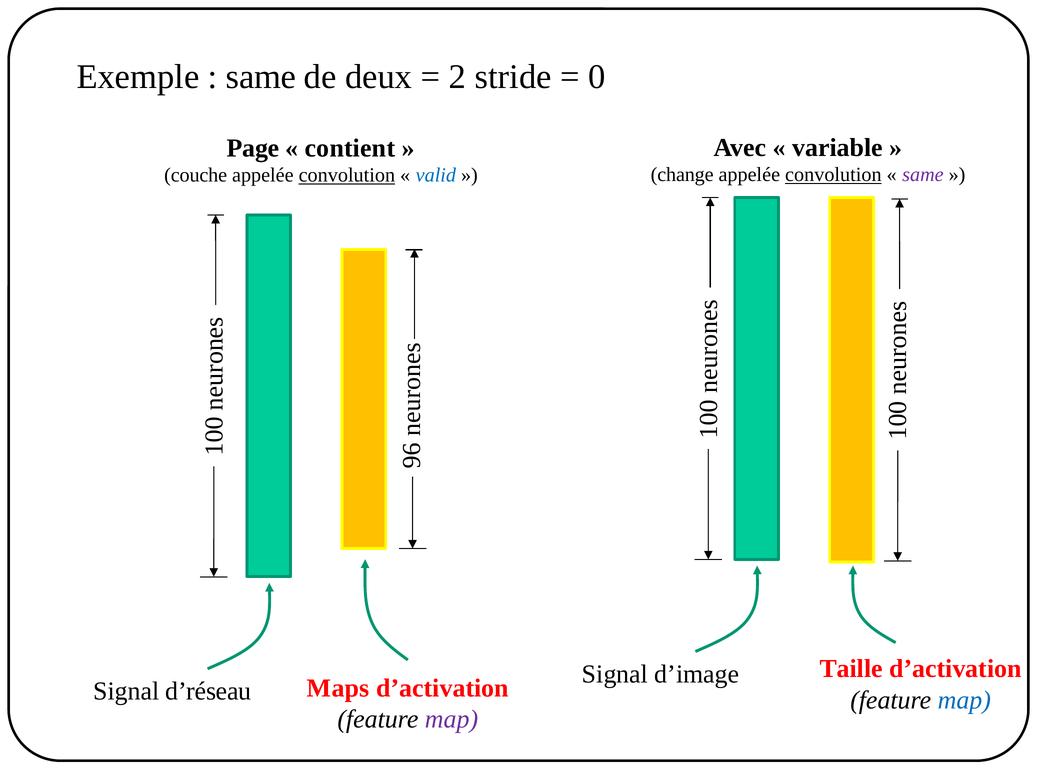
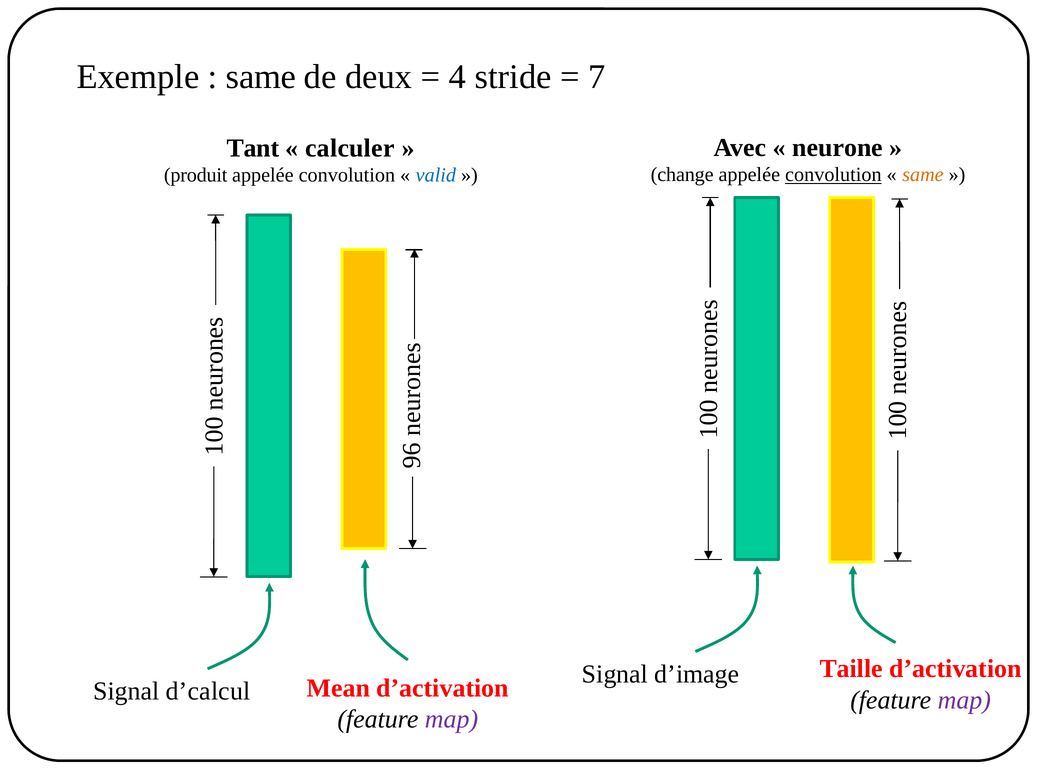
2: 2 -> 4
0 at (597, 77): 0 -> 7
variable: variable -> neurone
Page: Page -> Tant
contient: contient -> calculer
same at (923, 175) colour: purple -> orange
couche: couche -> produit
convolution at (347, 175) underline: present -> none
Maps: Maps -> Mean
d’réseau: d’réseau -> d’calcul
map at (964, 700) colour: blue -> purple
